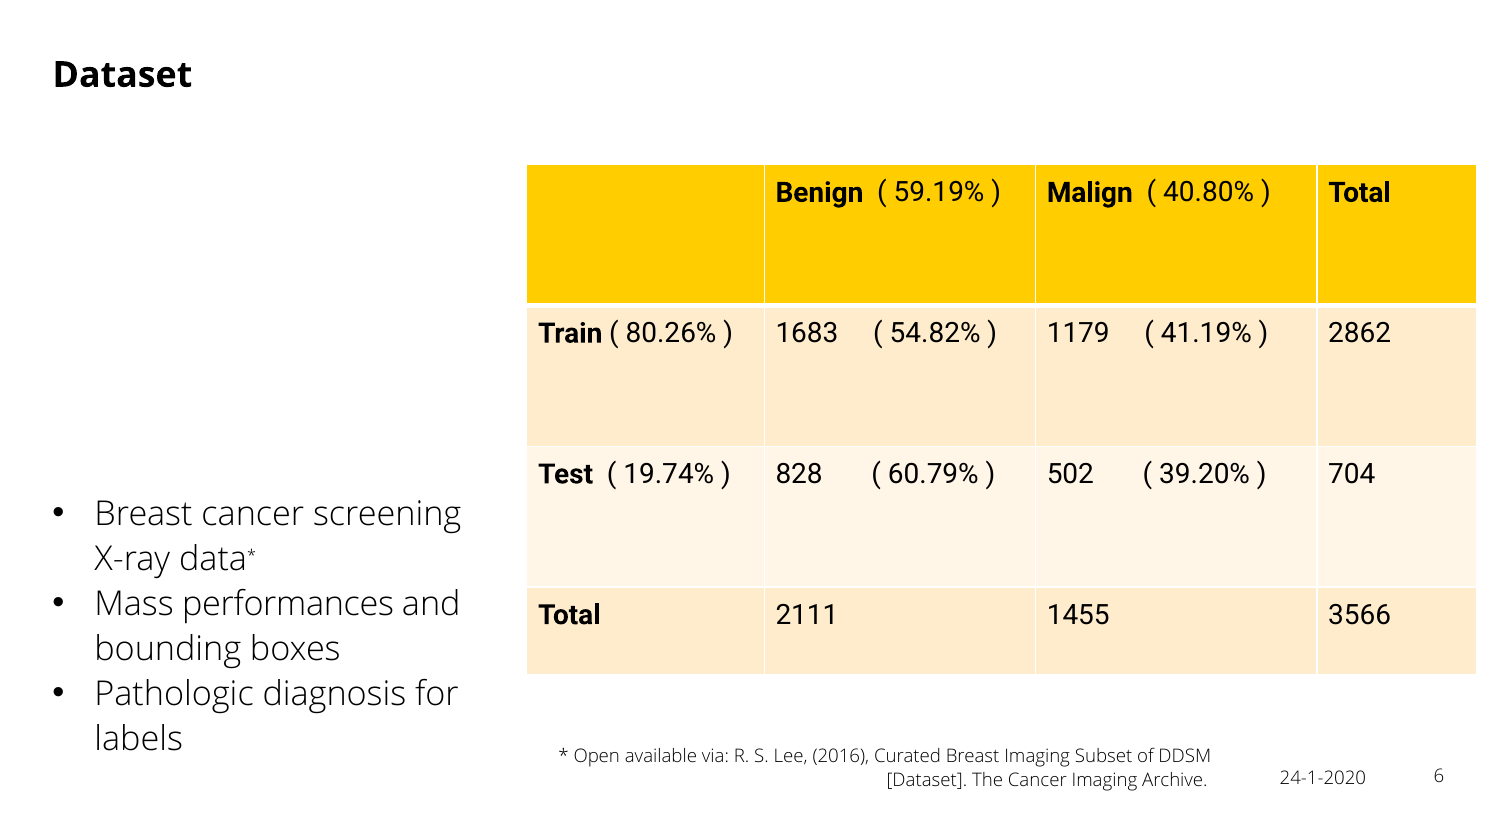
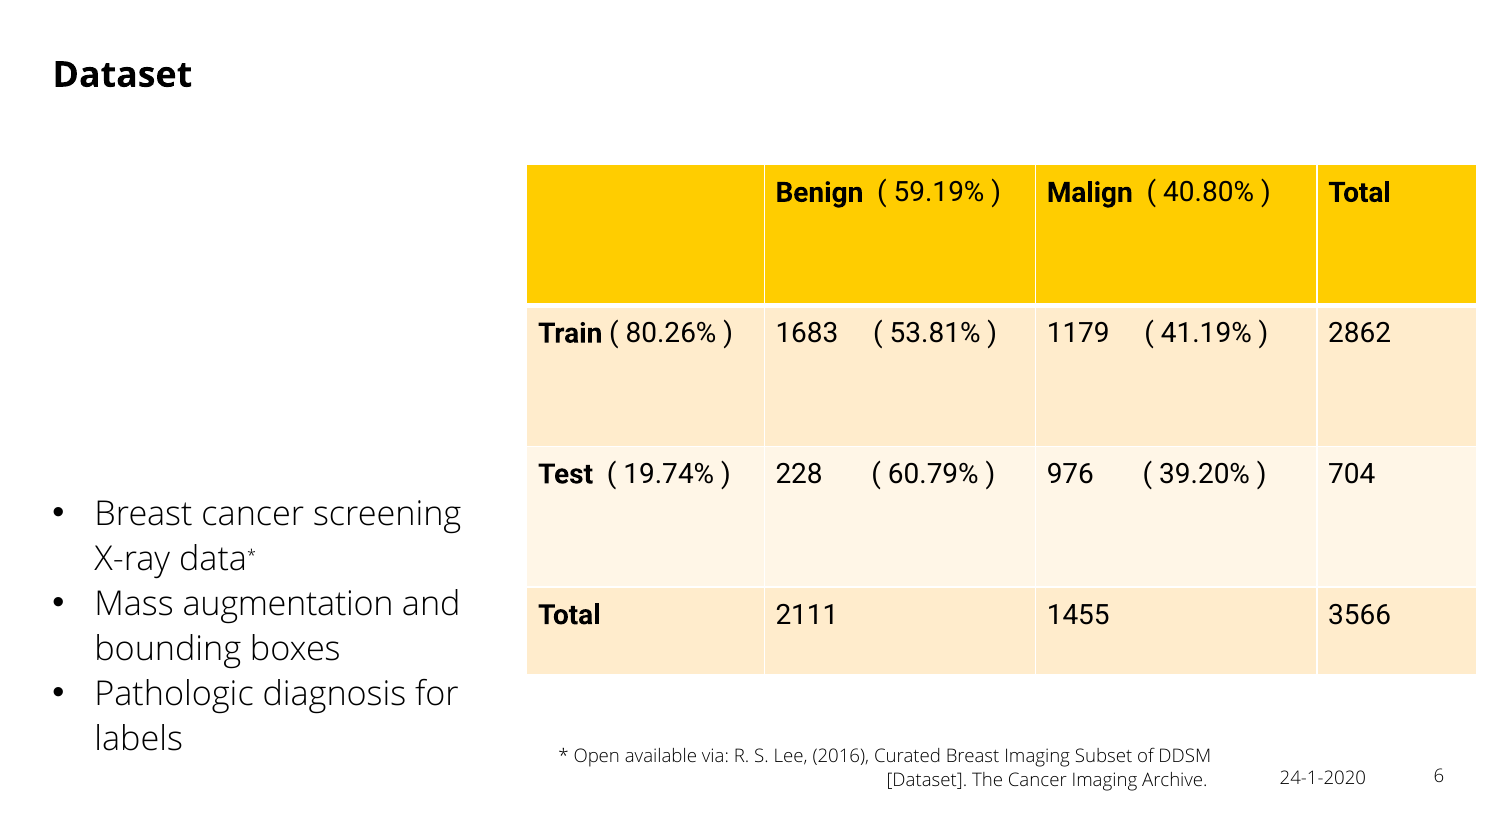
54.82%: 54.82% -> 53.81%
828: 828 -> 228
502: 502 -> 976
performances: performances -> augmentation
